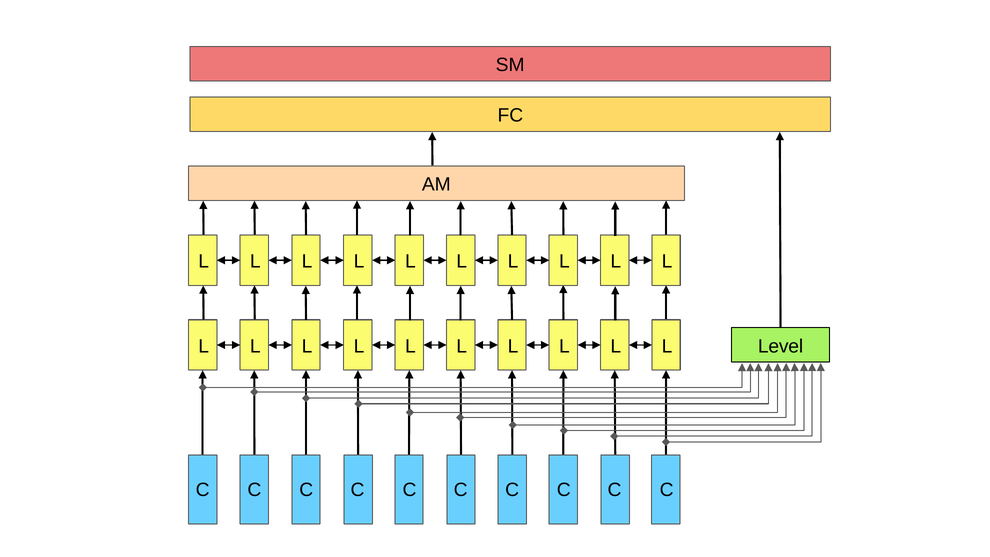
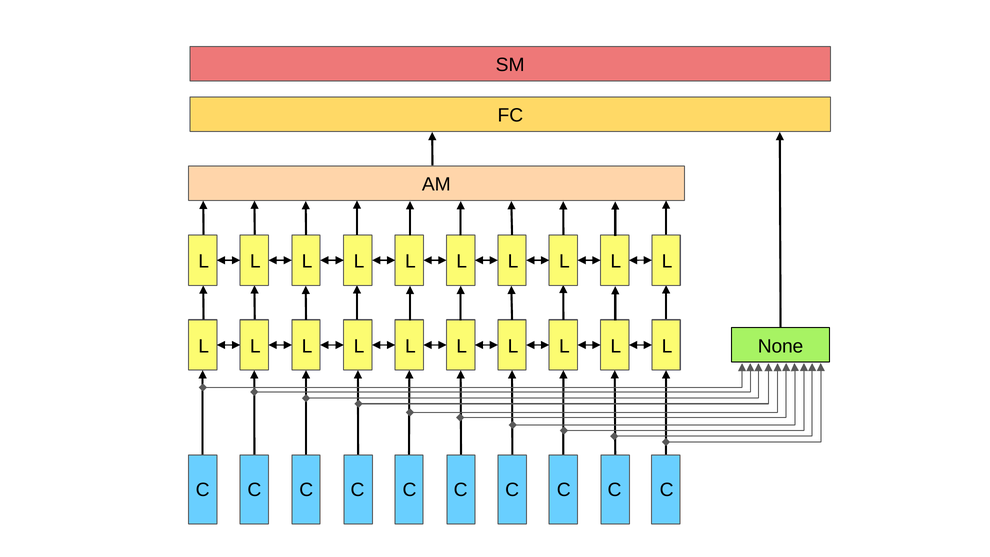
Level: Level -> None
